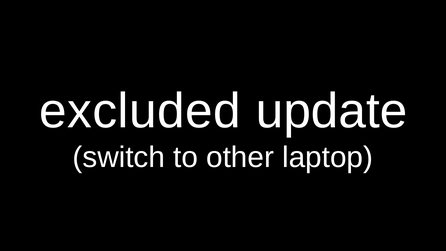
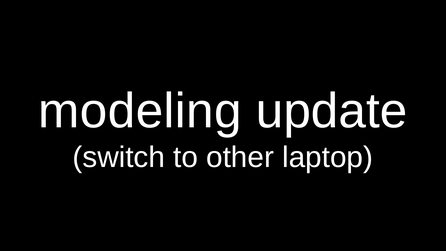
excluded: excluded -> modeling
